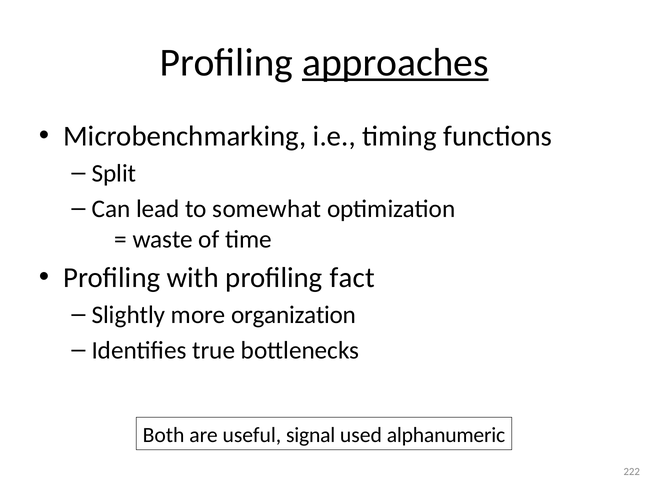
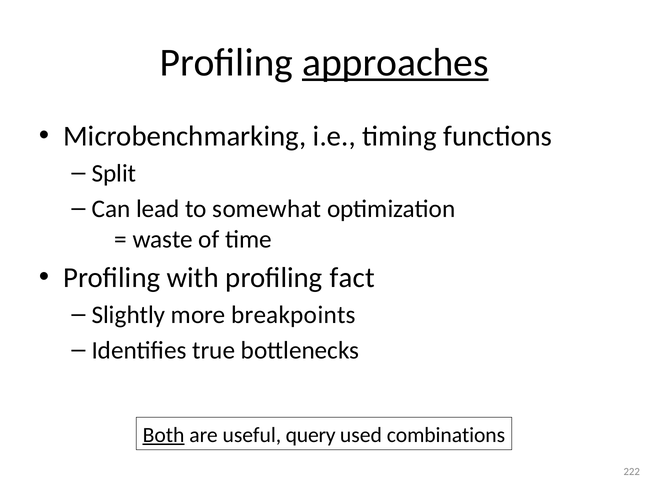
organization: organization -> breakpoints
Both underline: none -> present
signal: signal -> query
alphanumeric: alphanumeric -> combinations
